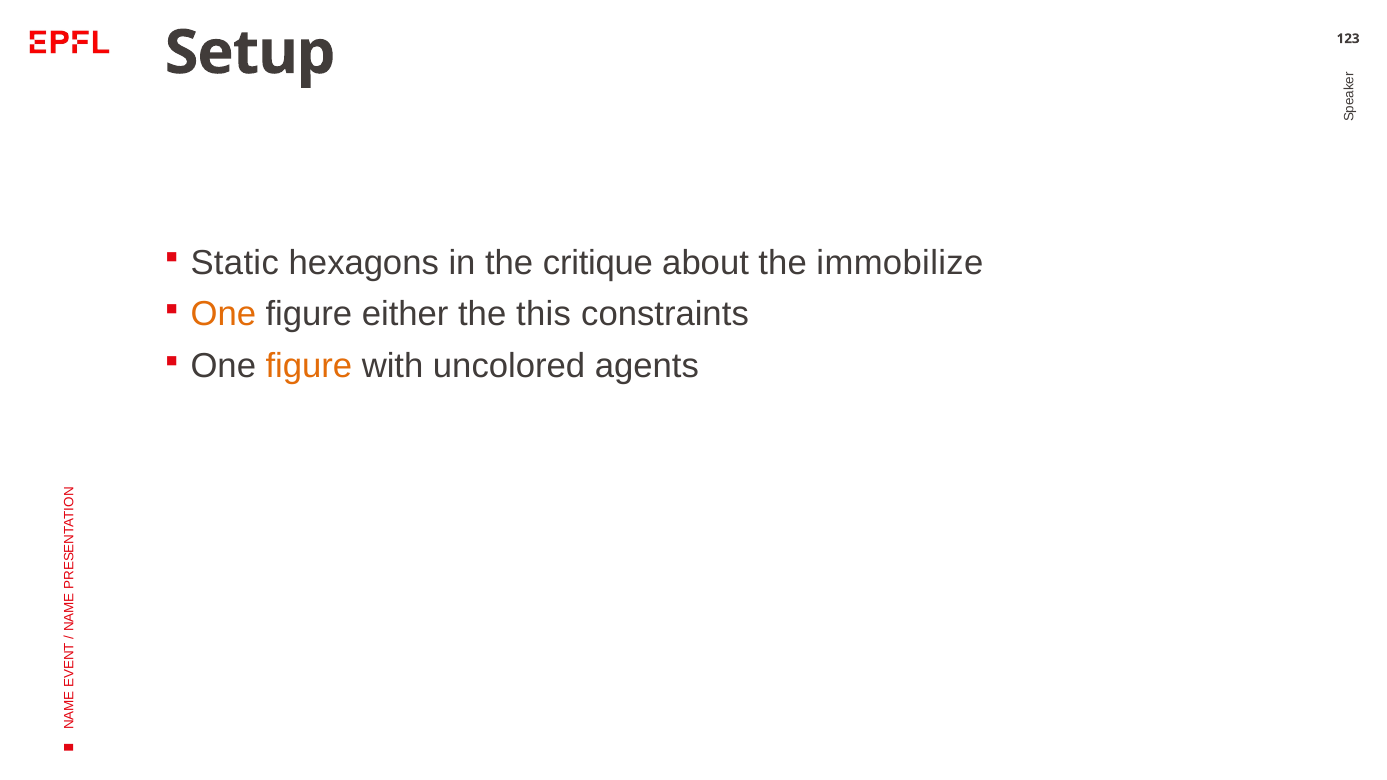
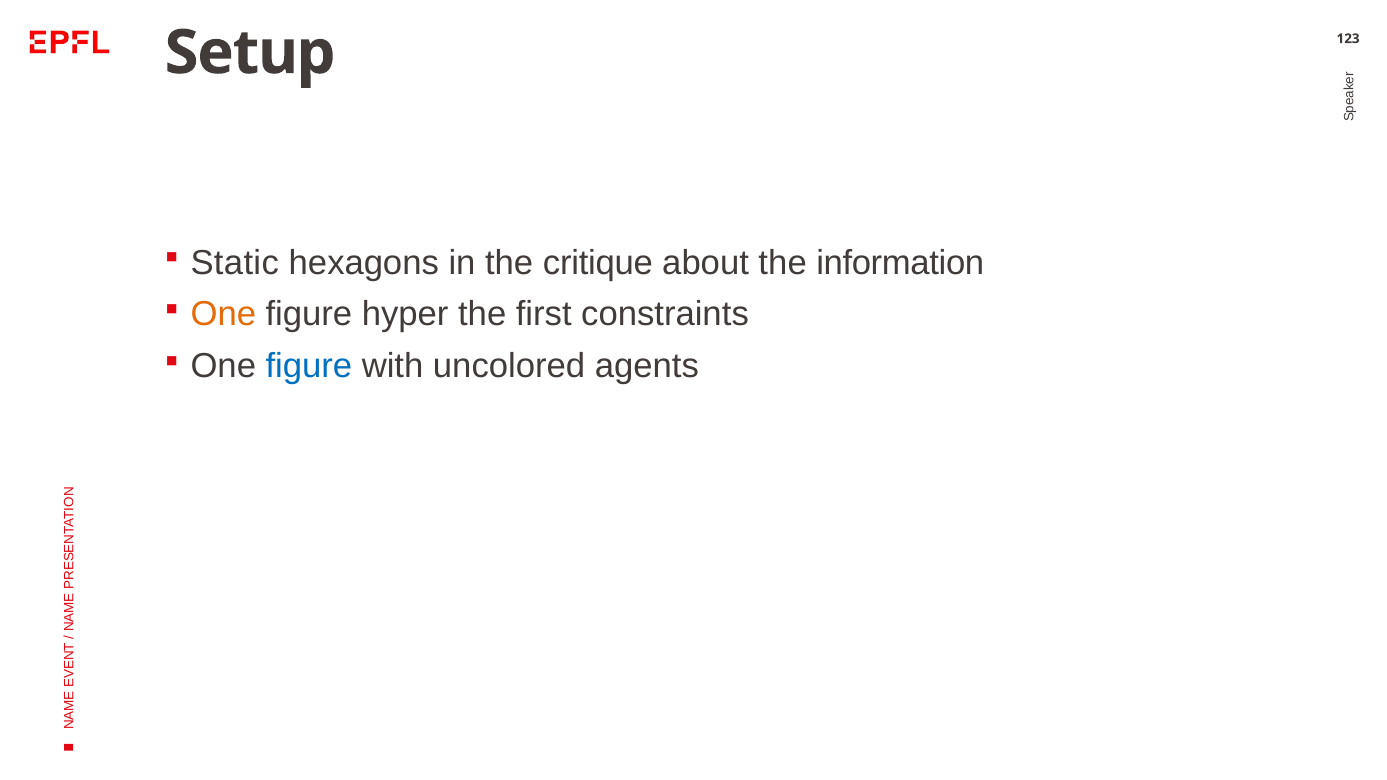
immobilize: immobilize -> information
either: either -> hyper
this: this -> first
figure at (309, 367) colour: orange -> blue
